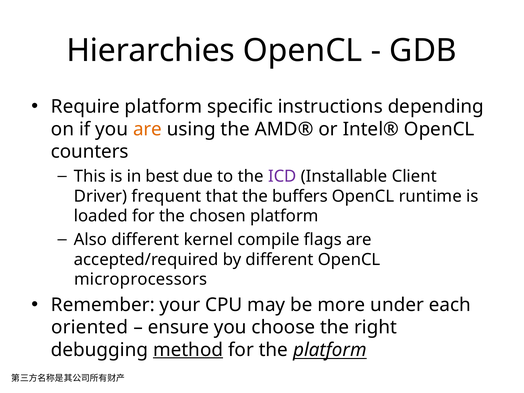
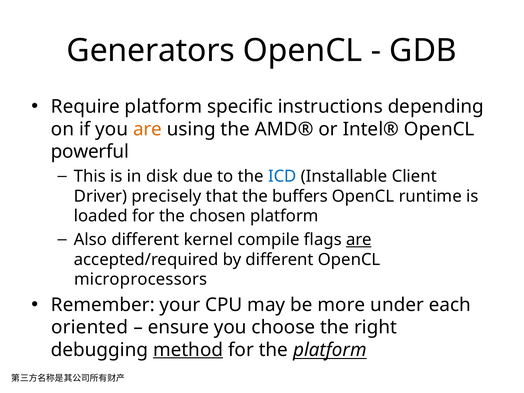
Hierarchies: Hierarchies -> Generators
counters: counters -> powerful
best: best -> disk
ICD colour: purple -> blue
frequent: frequent -> precisely
are at (359, 240) underline: none -> present
